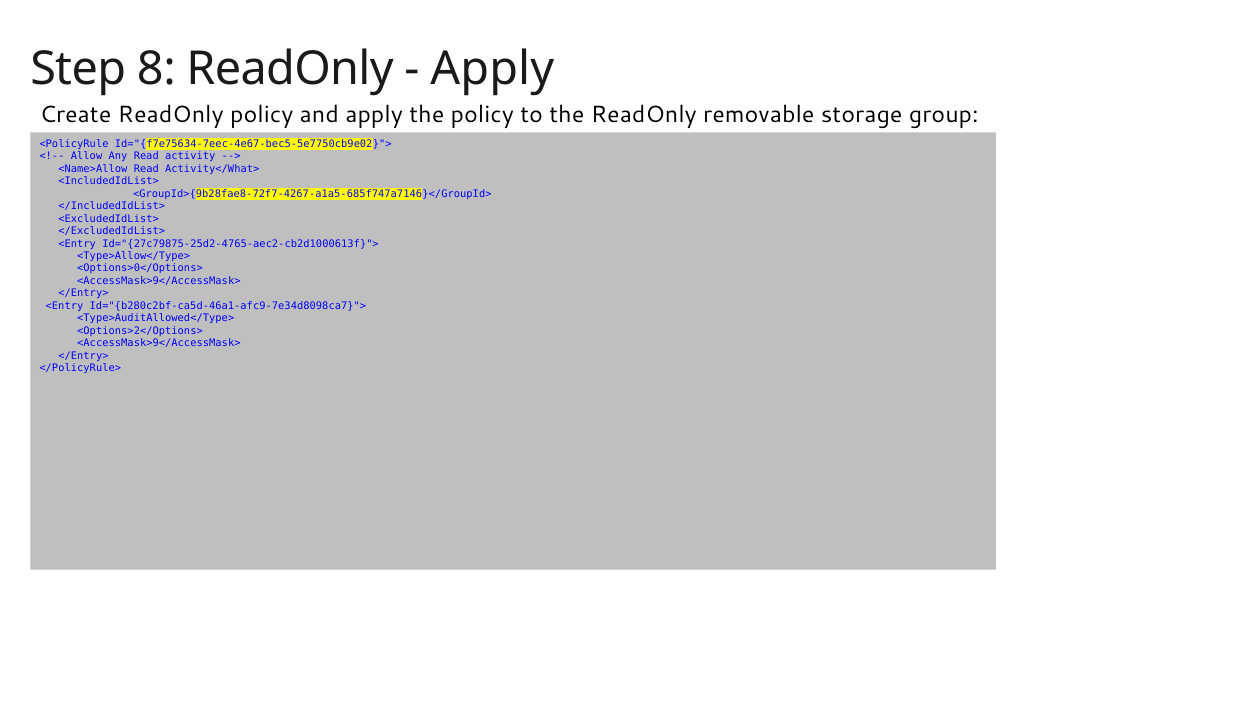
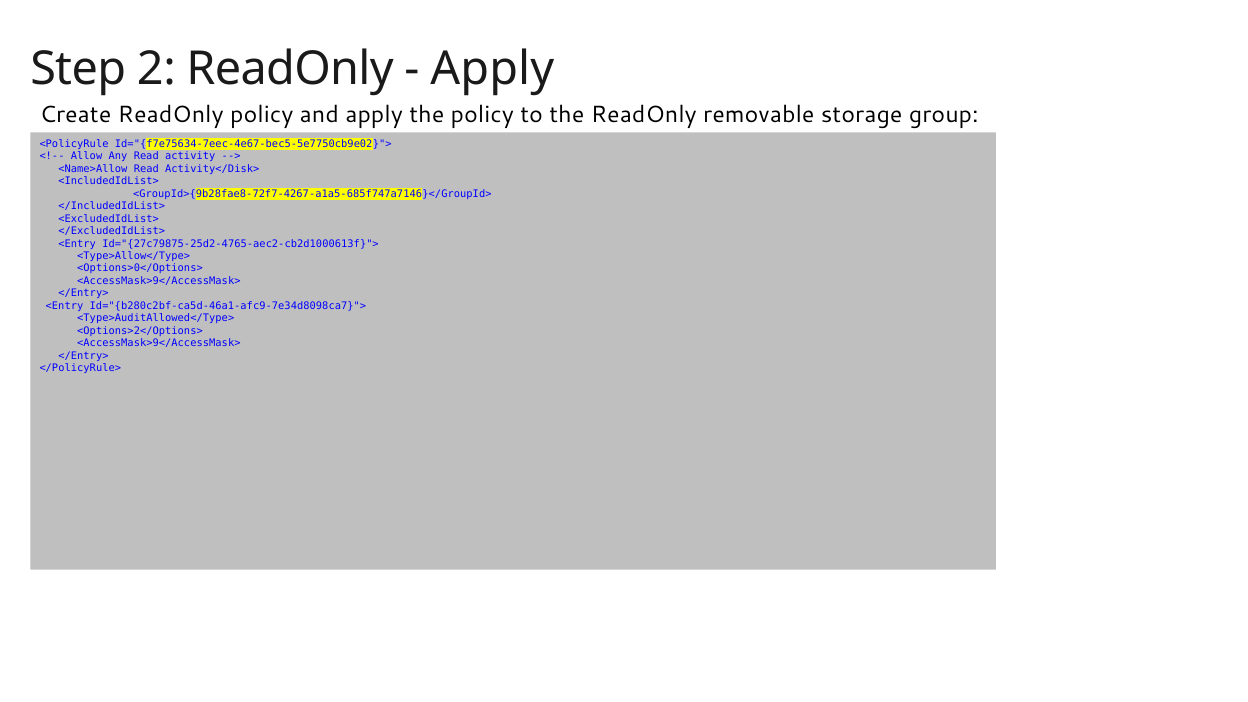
8: 8 -> 2
Activity</What>: Activity</What> -> Activity</Disk>
